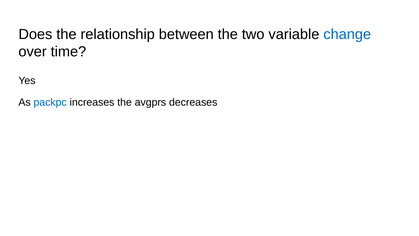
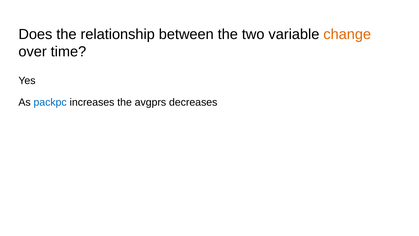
change colour: blue -> orange
